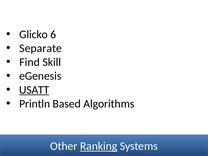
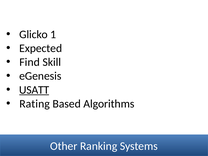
6: 6 -> 1
Separate: Separate -> Expected
Println: Println -> Rating
Ranking underline: present -> none
